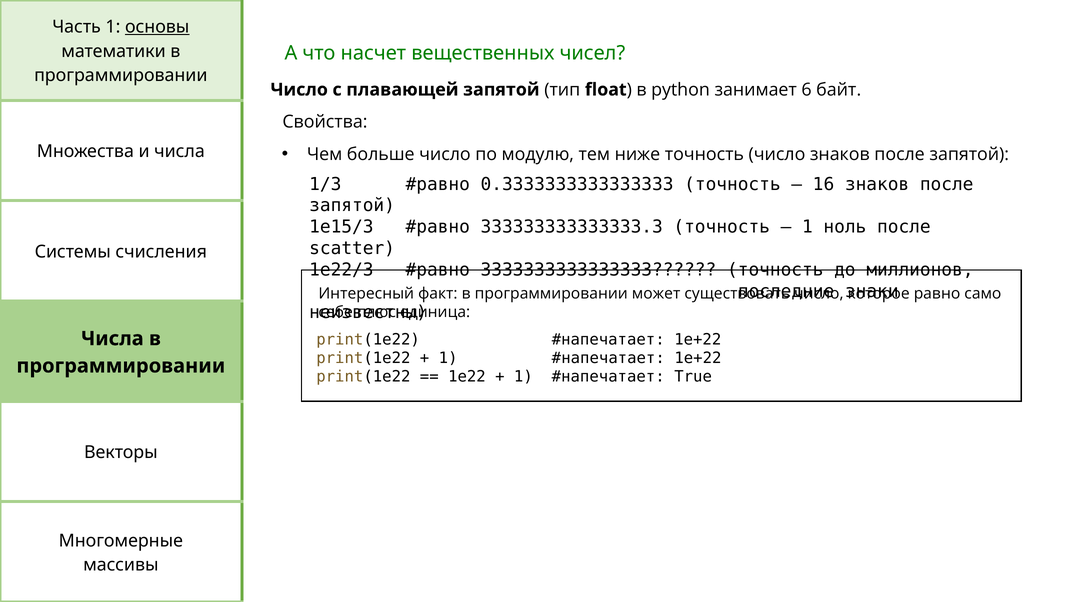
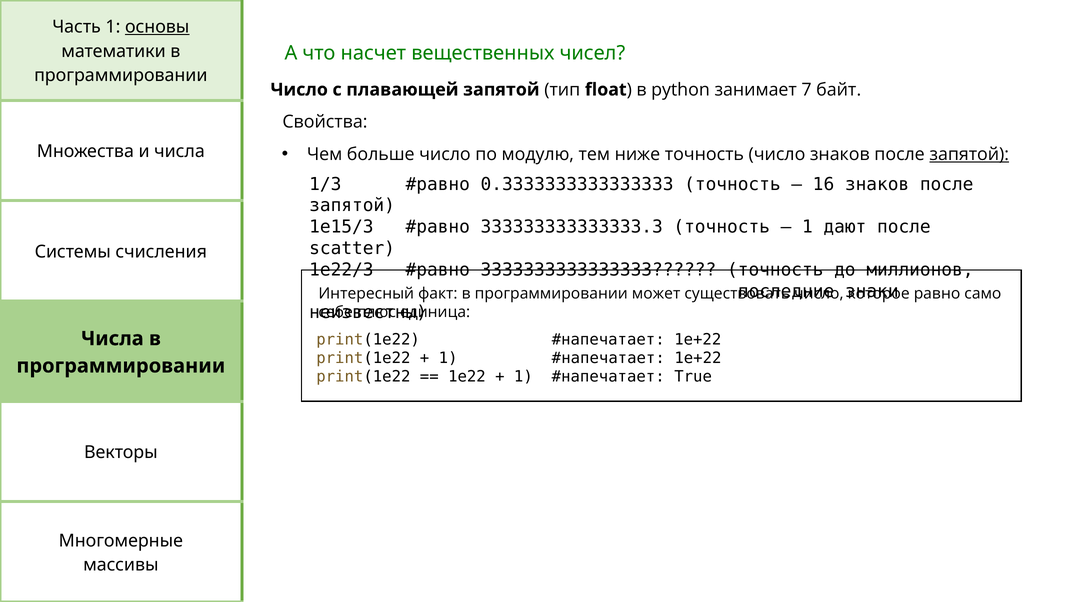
6: 6 -> 7
запятой at (969, 155) underline: none -> present
ноль: ноль -> дают
